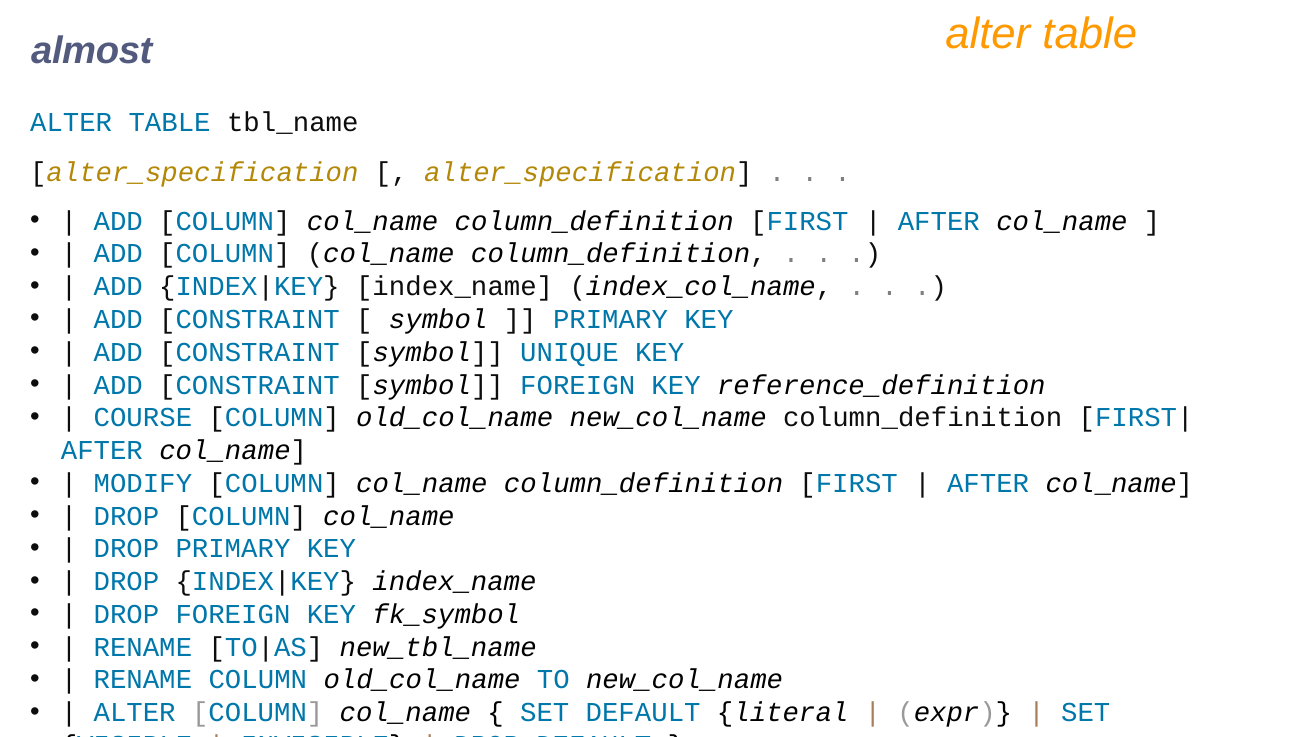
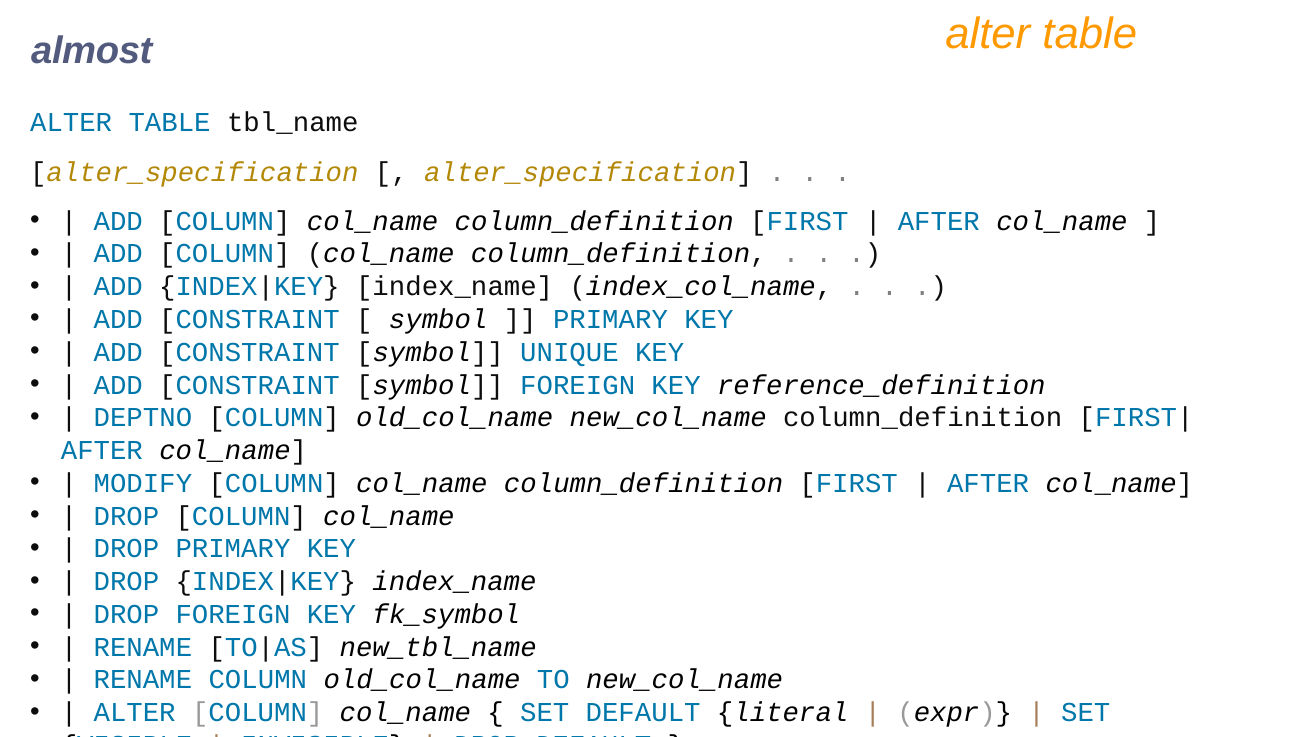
COURSE: COURSE -> DEPTNO
